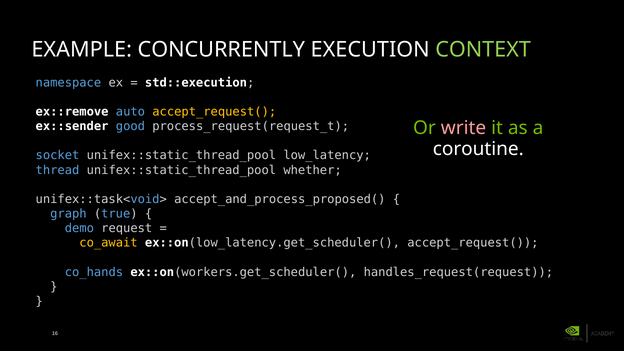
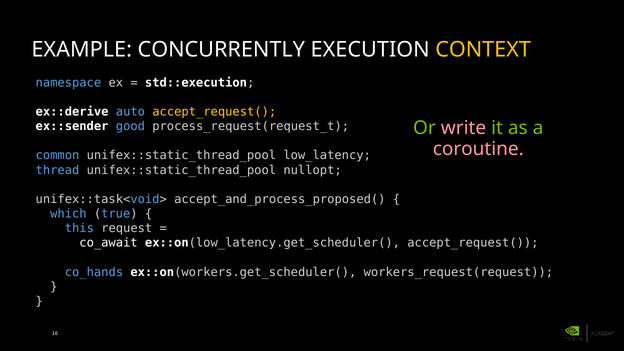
CONTEXT colour: light green -> yellow
ex::remove: ex::remove -> ex::derive
coroutine colour: white -> pink
socket: socket -> common
whether: whether -> nullopt
graph: graph -> which
demo: demo -> this
co_await colour: yellow -> white
handles_request(request: handles_request(request -> workers_request(request
